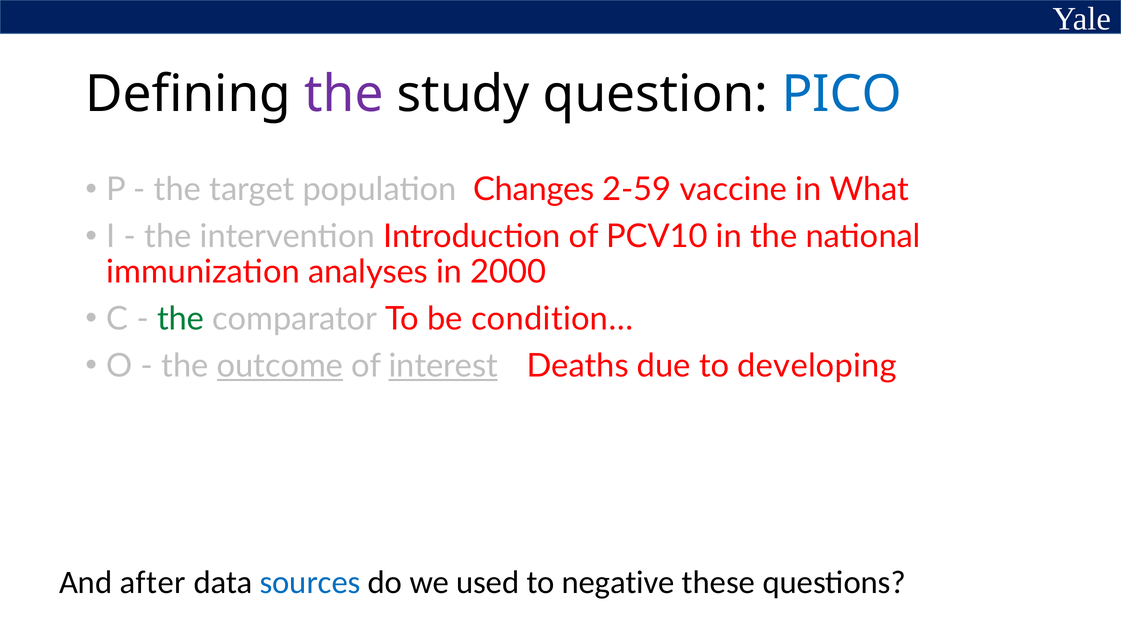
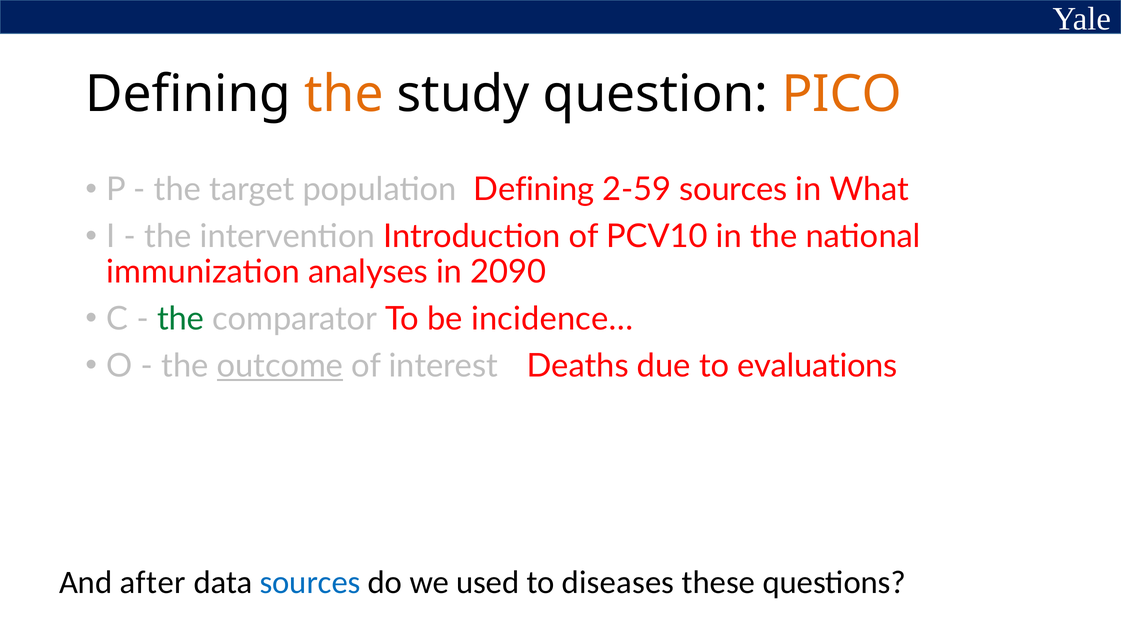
the at (344, 94) colour: purple -> orange
PICO colour: blue -> orange
population Changes: Changes -> Defining
2-59 vaccine: vaccine -> sources
2000: 2000 -> 2090
condition…: condition… -> incidence…
interest underline: present -> none
developing: developing -> evaluations
negative: negative -> diseases
